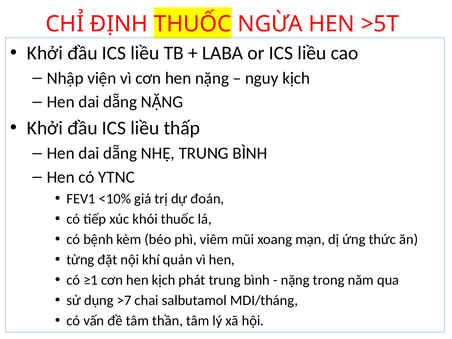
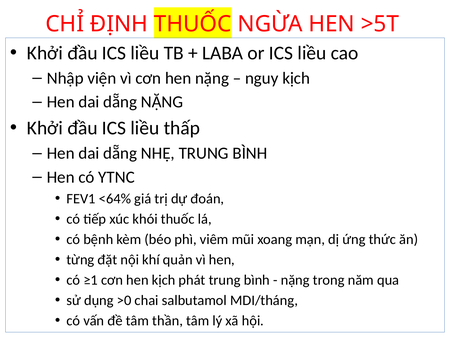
<10%: <10% -> <64%
>7: >7 -> >0
